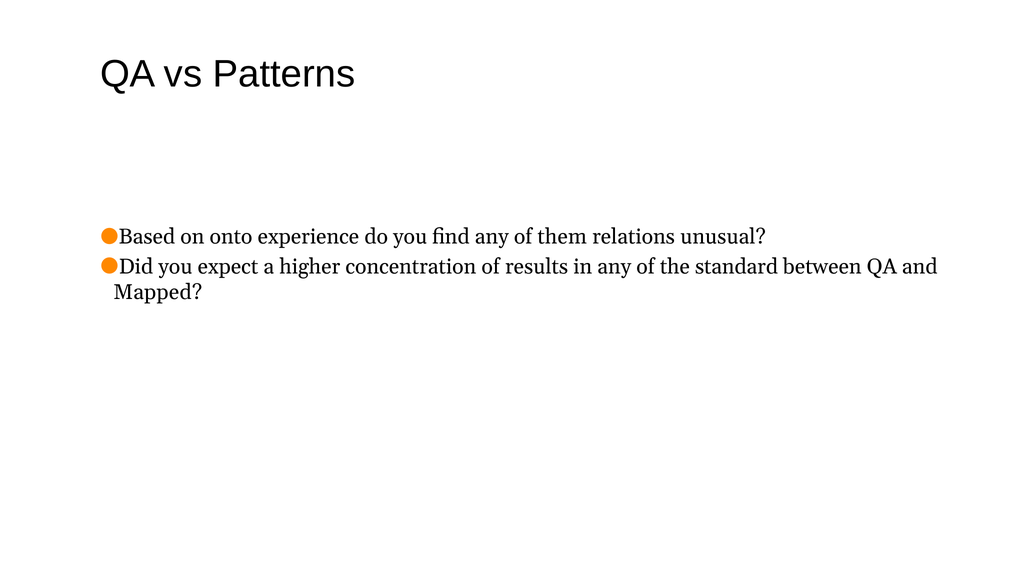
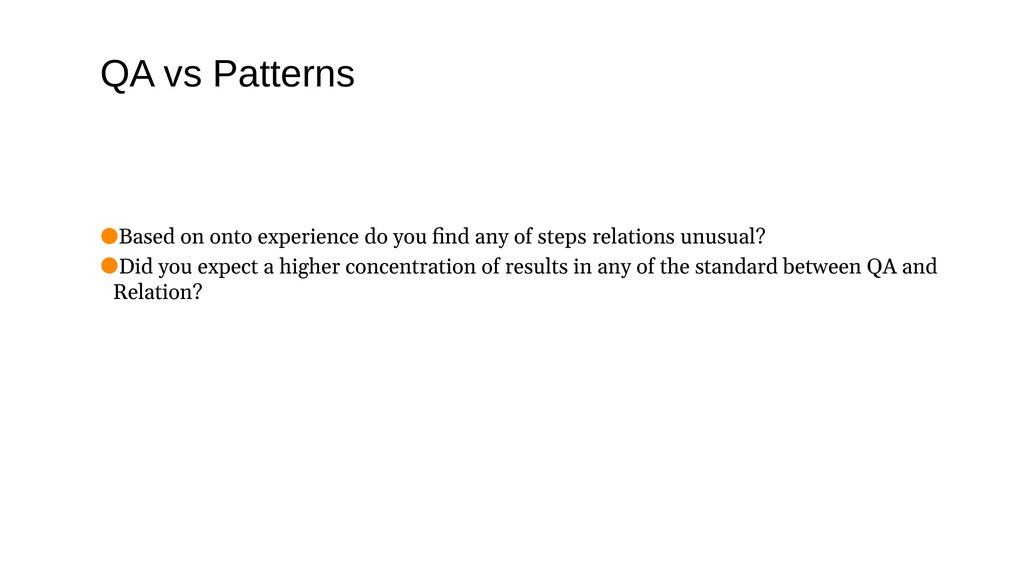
them: them -> steps
Mapped: Mapped -> Relation
